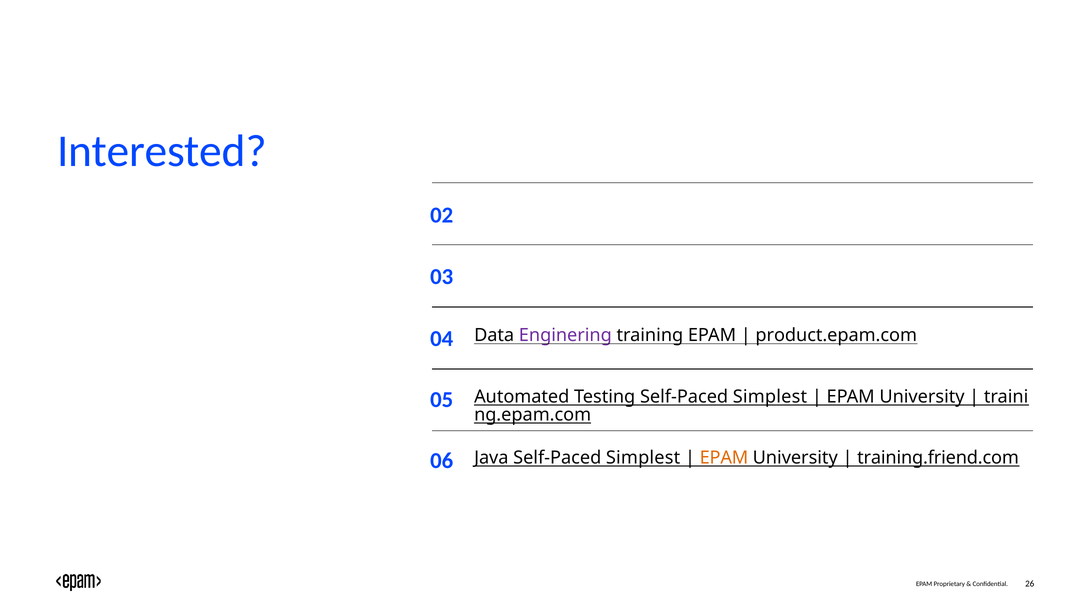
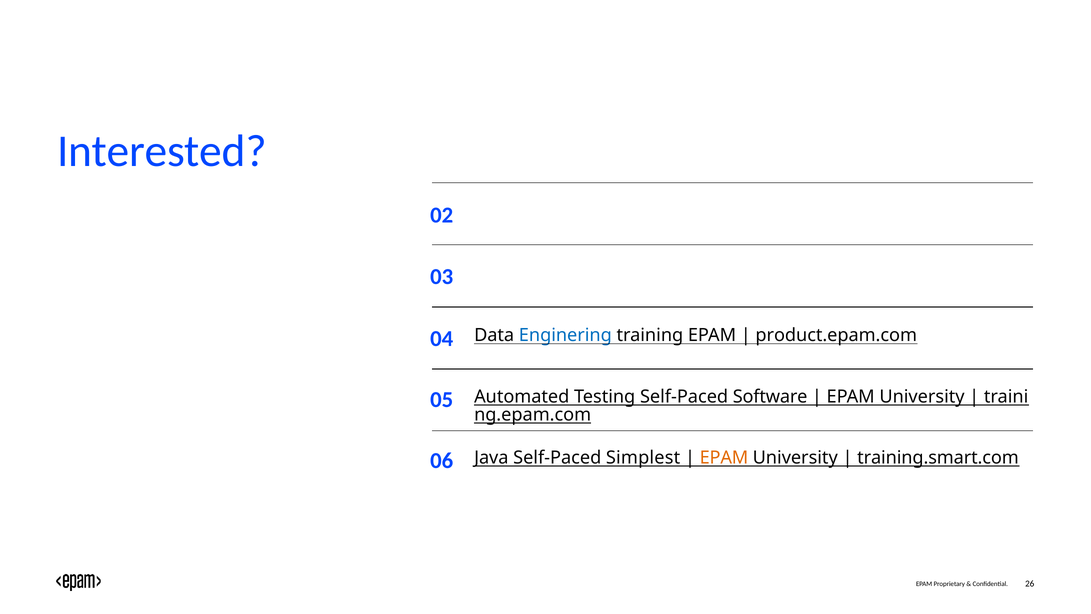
Enginering colour: purple -> blue
Testing Self-Paced Simplest: Simplest -> Software
training.friend.com: training.friend.com -> training.smart.com
